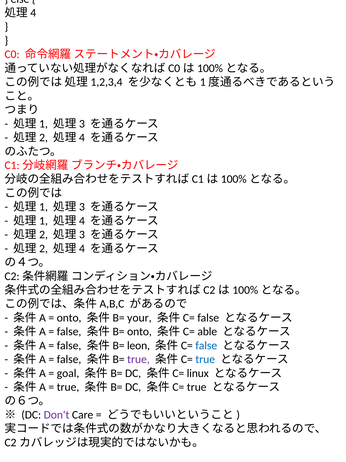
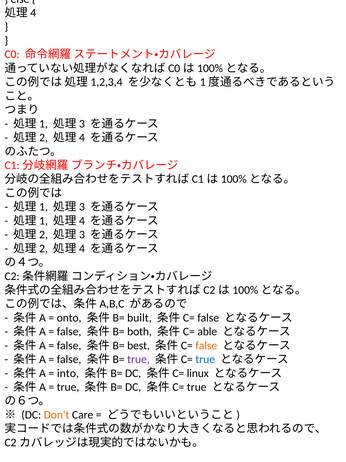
your: your -> built
onto at (139, 331): onto -> both
leon: leon -> best
false at (206, 345) colour: blue -> orange
goal: goal -> into
Don't colour: purple -> orange
